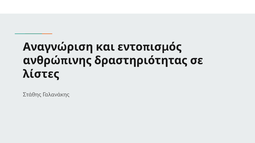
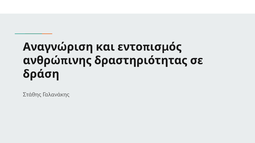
λίστες: λίστες -> δράση
